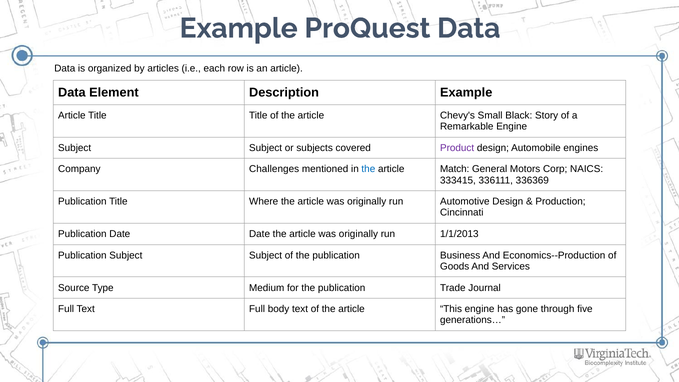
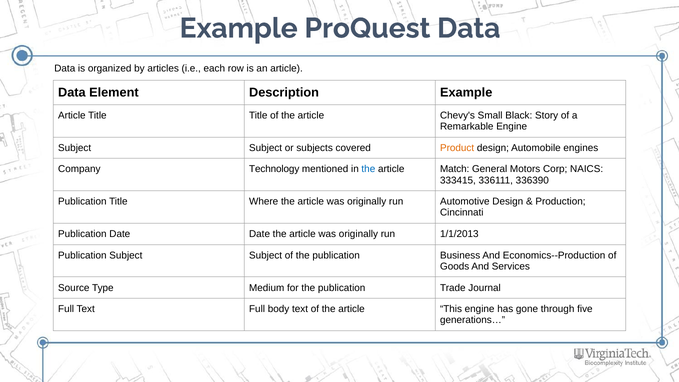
Product colour: purple -> orange
Challenges: Challenges -> Technology
336369: 336369 -> 336390
